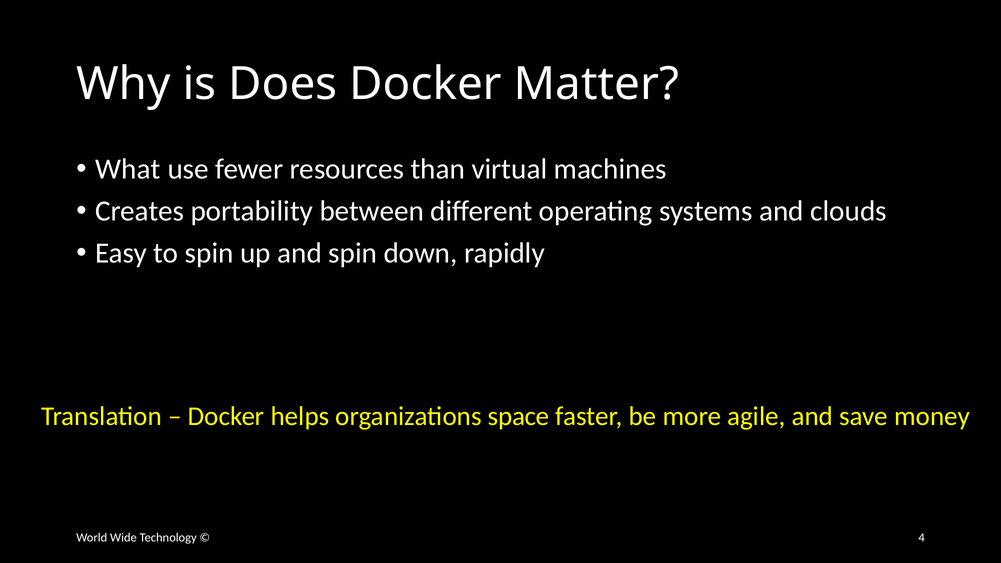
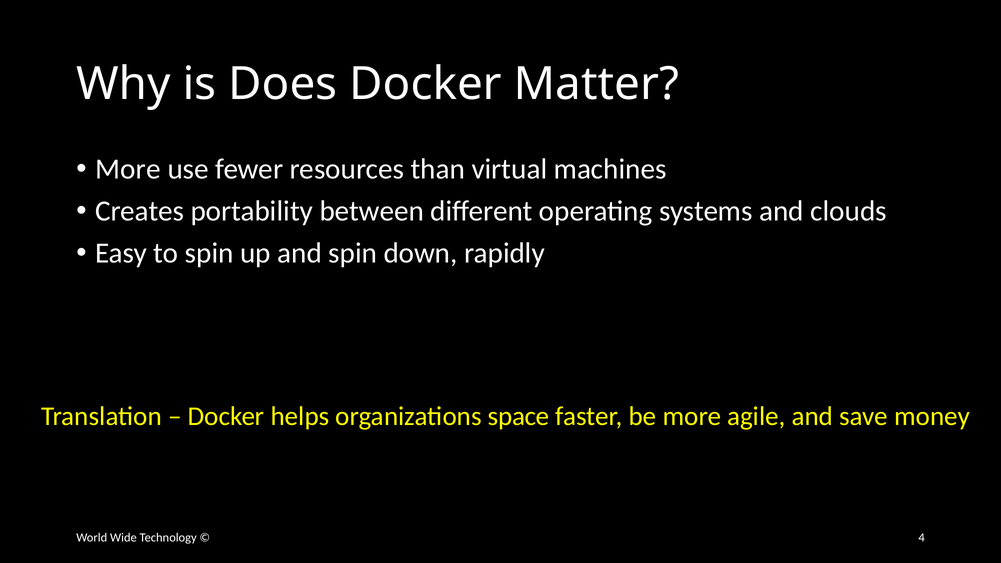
What at (128, 169): What -> More
